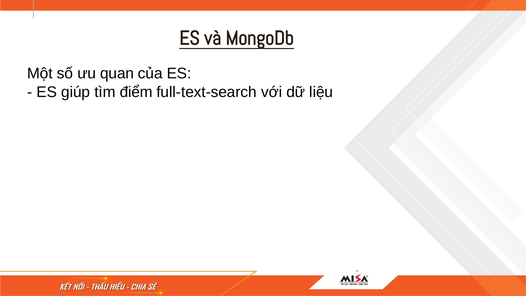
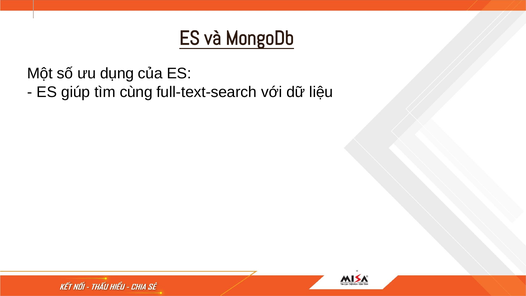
quan: quan -> dụng
điểm: điểm -> cùng
